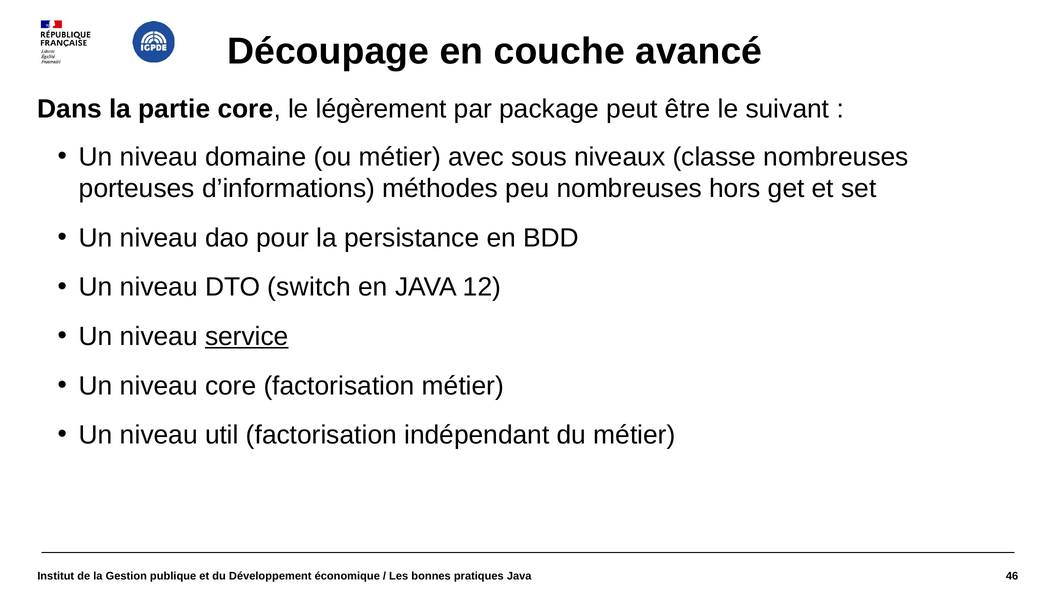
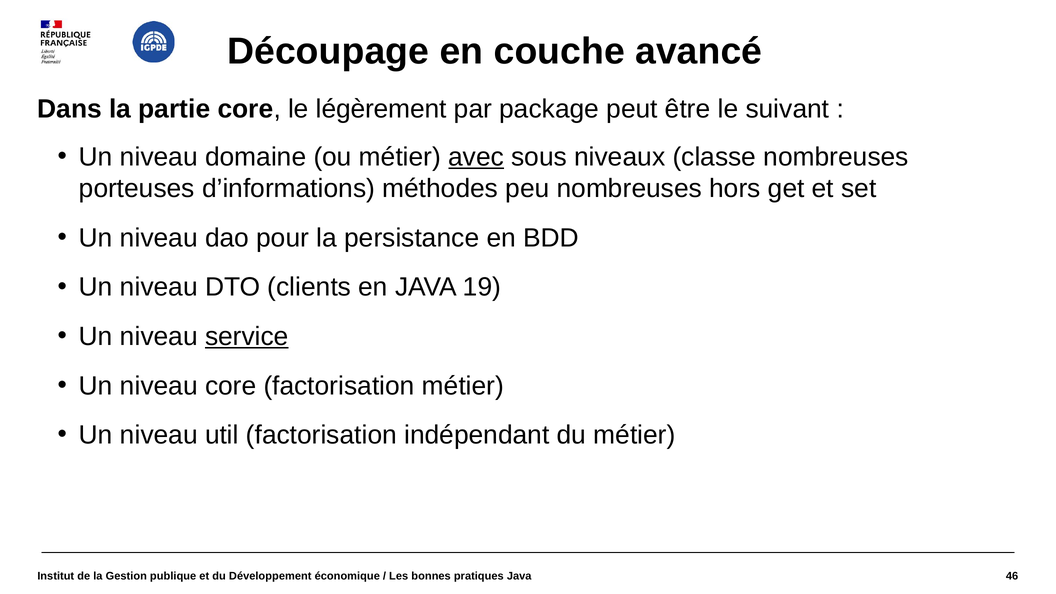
avec underline: none -> present
switch: switch -> clients
12: 12 -> 19
